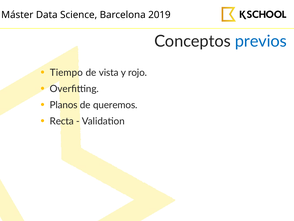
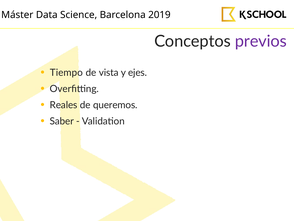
previos colour: blue -> purple
rojo: rojo -> ejes
Planos: Planos -> Reales
Recta: Recta -> Saber
